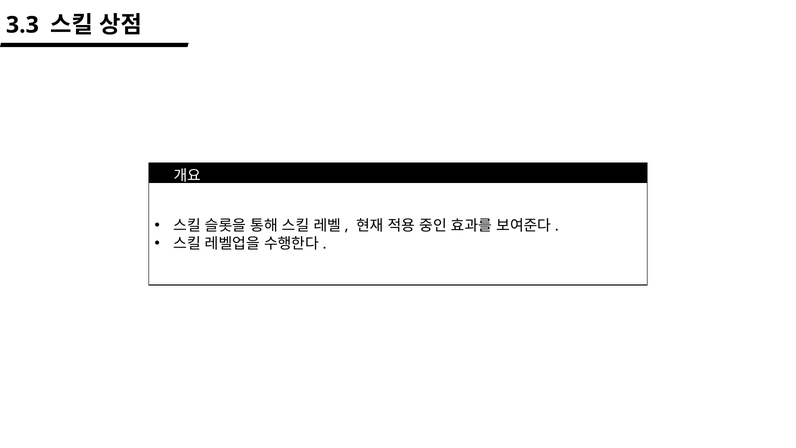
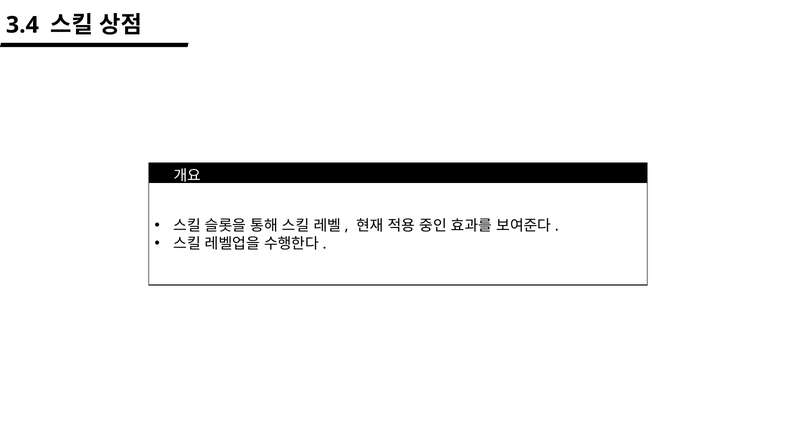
3.3: 3.3 -> 3.4
